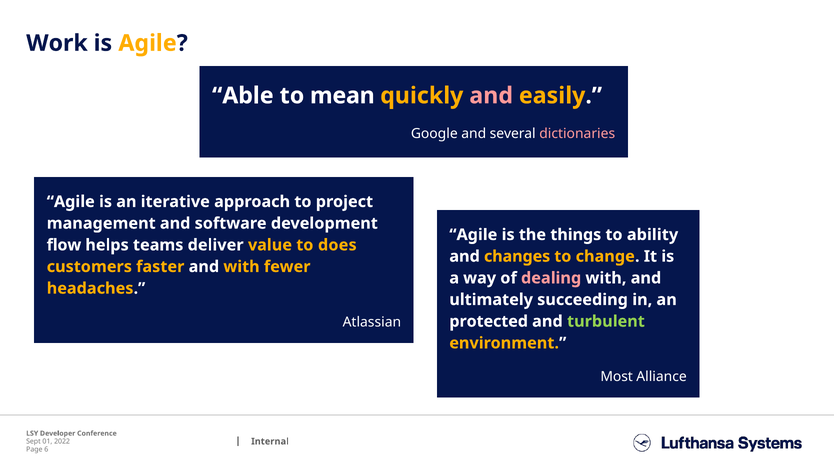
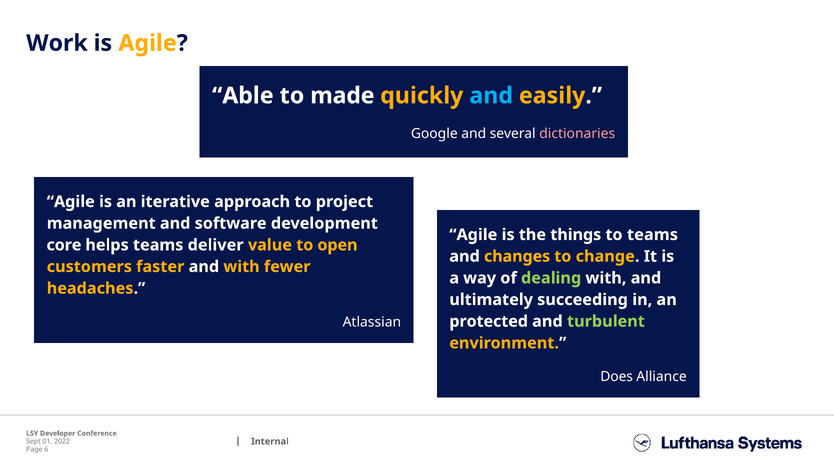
mean: mean -> made
and at (491, 96) colour: pink -> light blue
to ability: ability -> teams
flow: flow -> core
does: does -> open
dealing colour: pink -> light green
Most: Most -> Does
